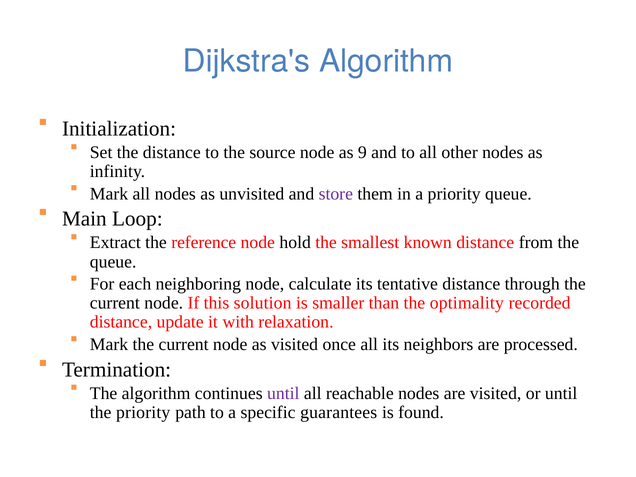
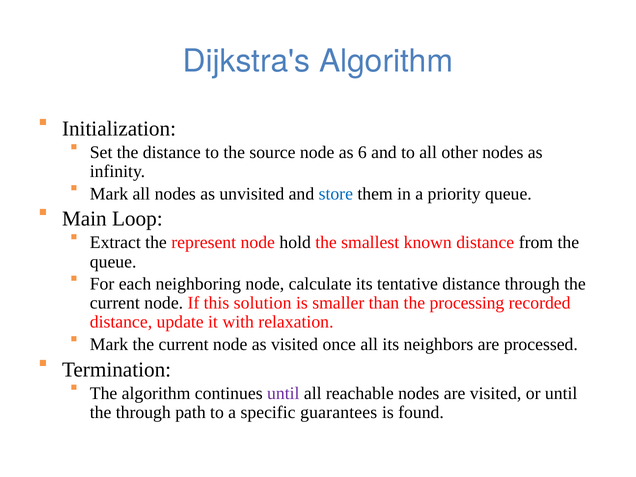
9: 9 -> 6
store colour: purple -> blue
reference: reference -> represent
optimality: optimality -> processing
the priority: priority -> through
